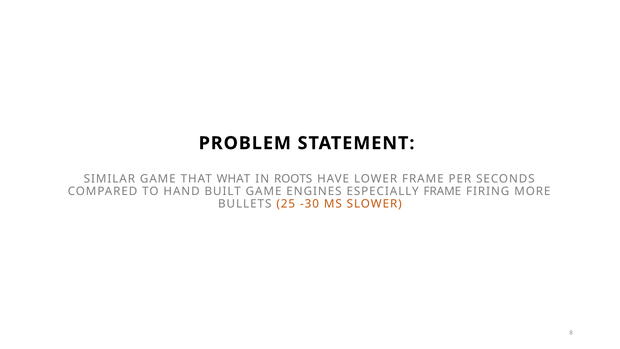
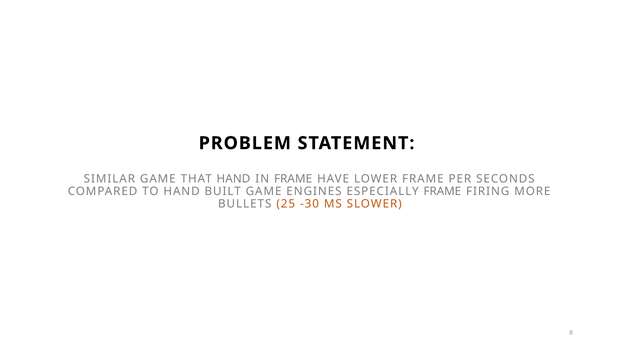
THAT WHAT: WHAT -> HAND
IN ROOTS: ROOTS -> FRAME
